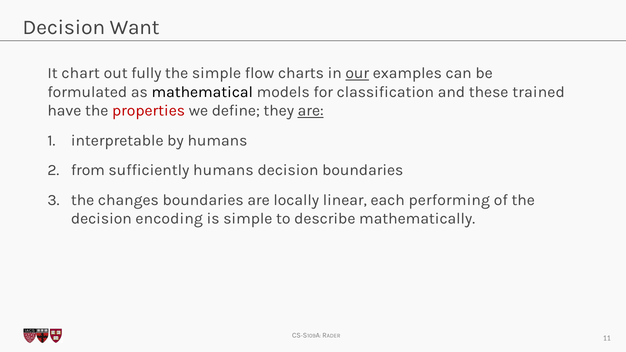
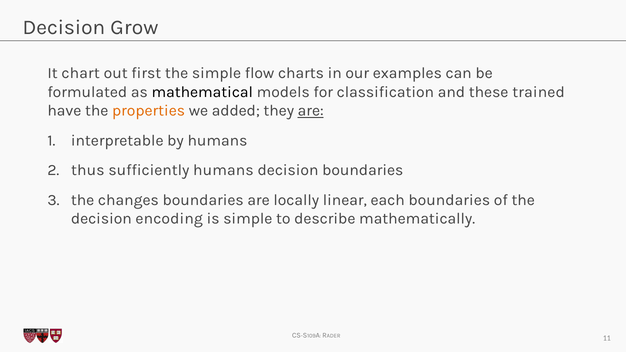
Want: Want -> Grow
fully: fully -> first
our underline: present -> none
properties colour: red -> orange
define: define -> added
from: from -> thus
each performing: performing -> boundaries
